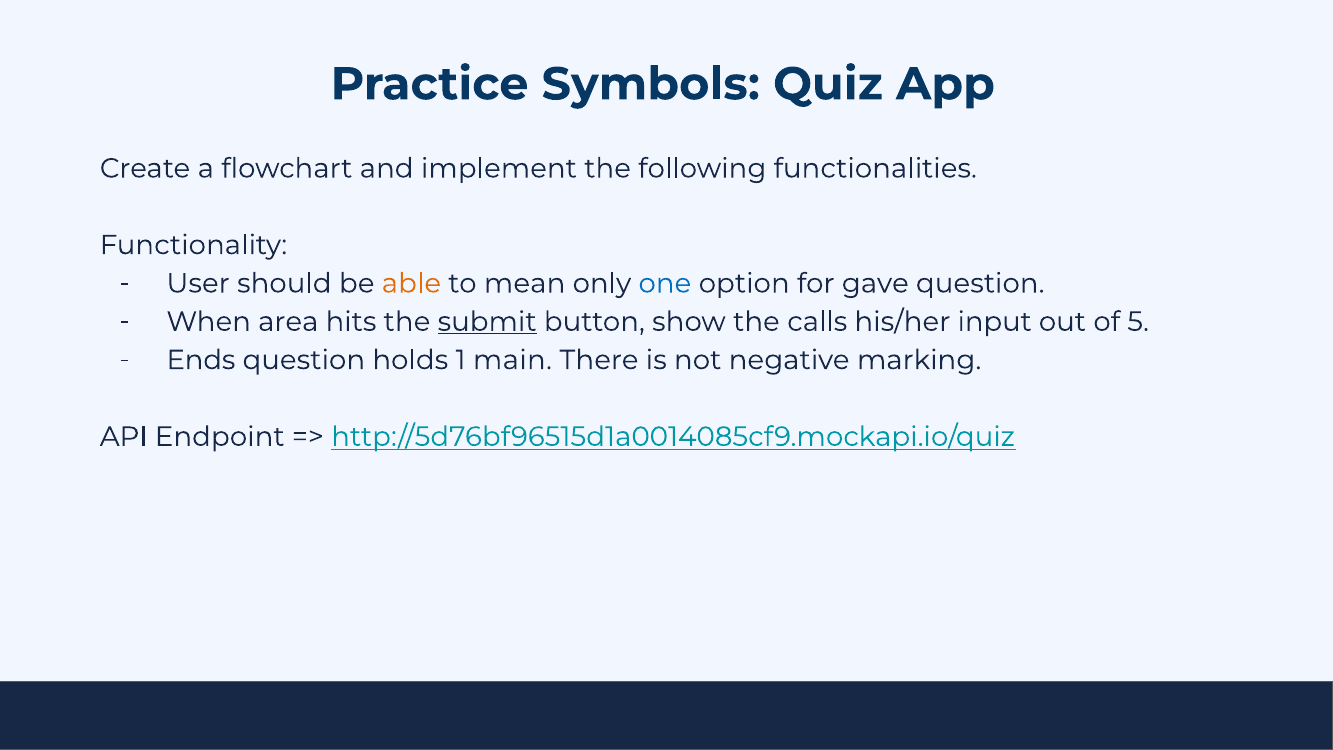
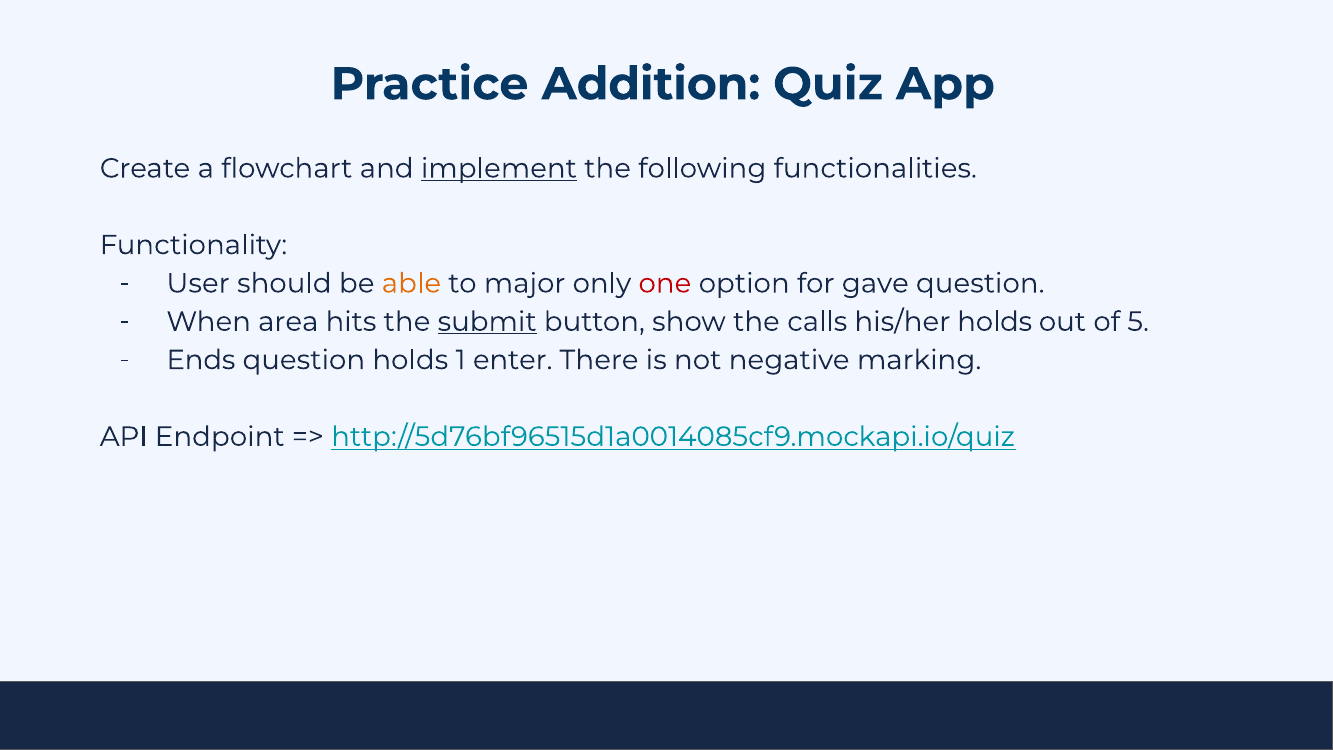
Symbols: Symbols -> Addition
implement underline: none -> present
mean: mean -> major
one colour: blue -> red
his/her input: input -> holds
main: main -> enter
